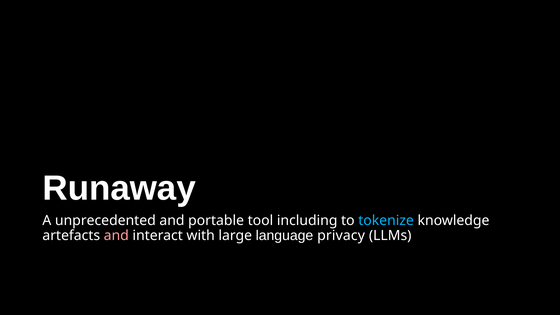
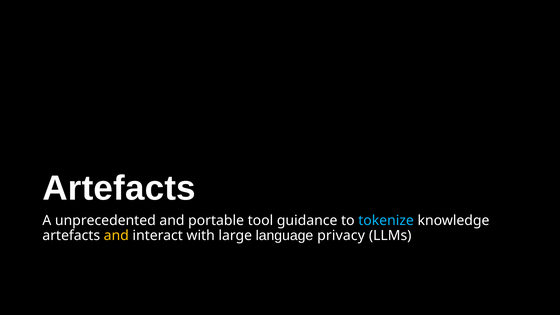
Runaway at (119, 188): Runaway -> Artefacts
including: including -> guidance
and at (116, 236) colour: pink -> yellow
